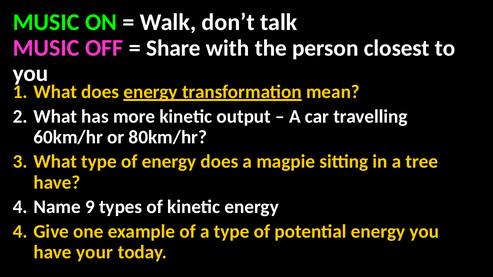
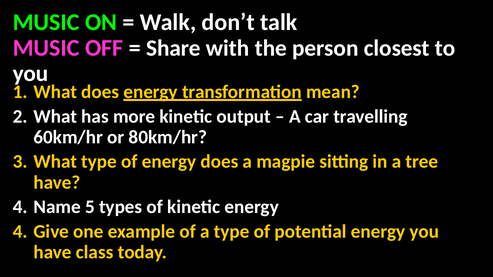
9: 9 -> 5
your: your -> class
